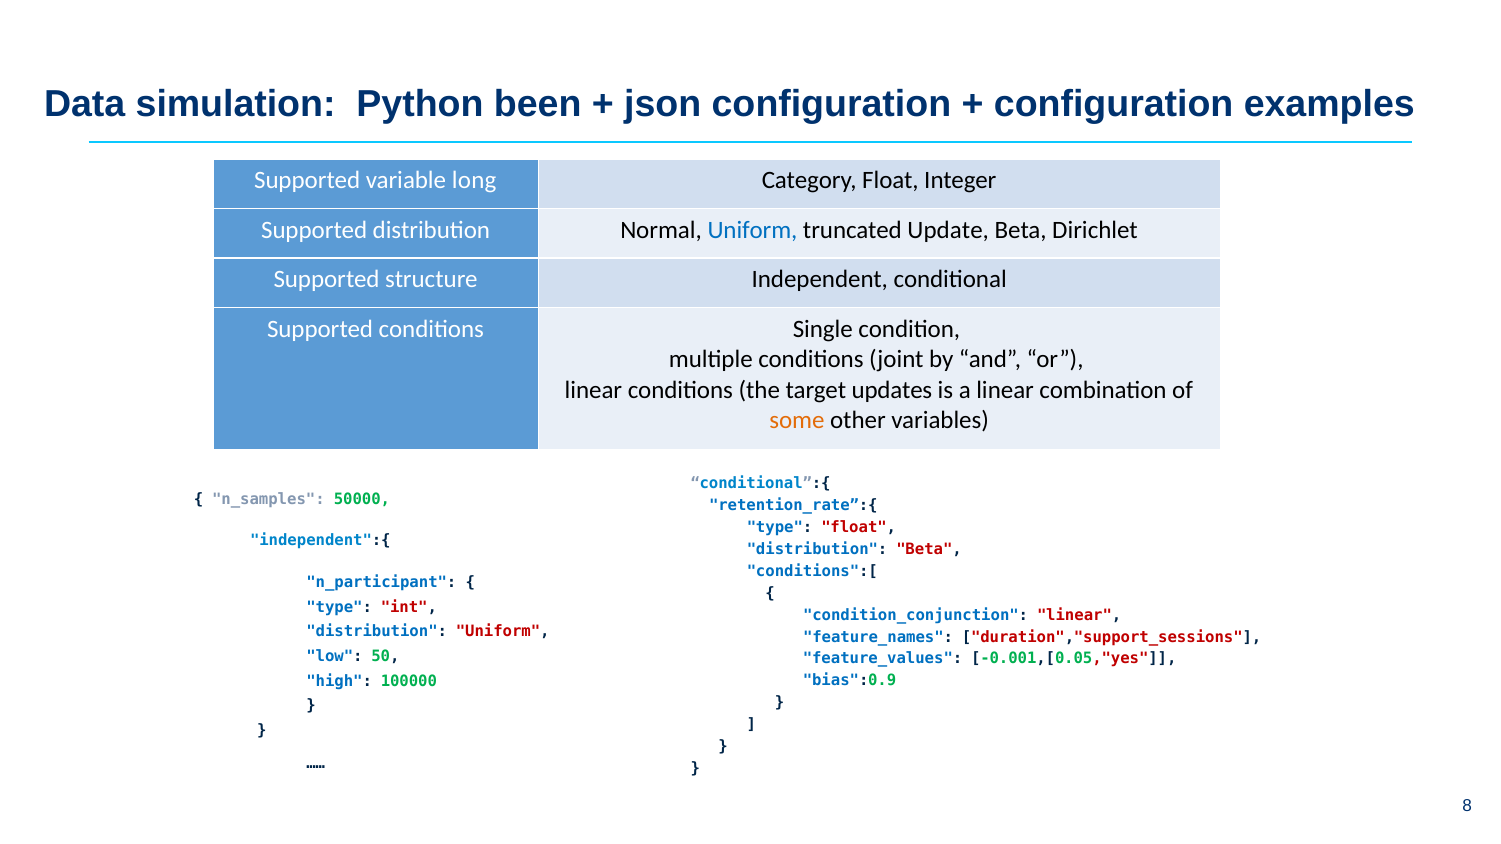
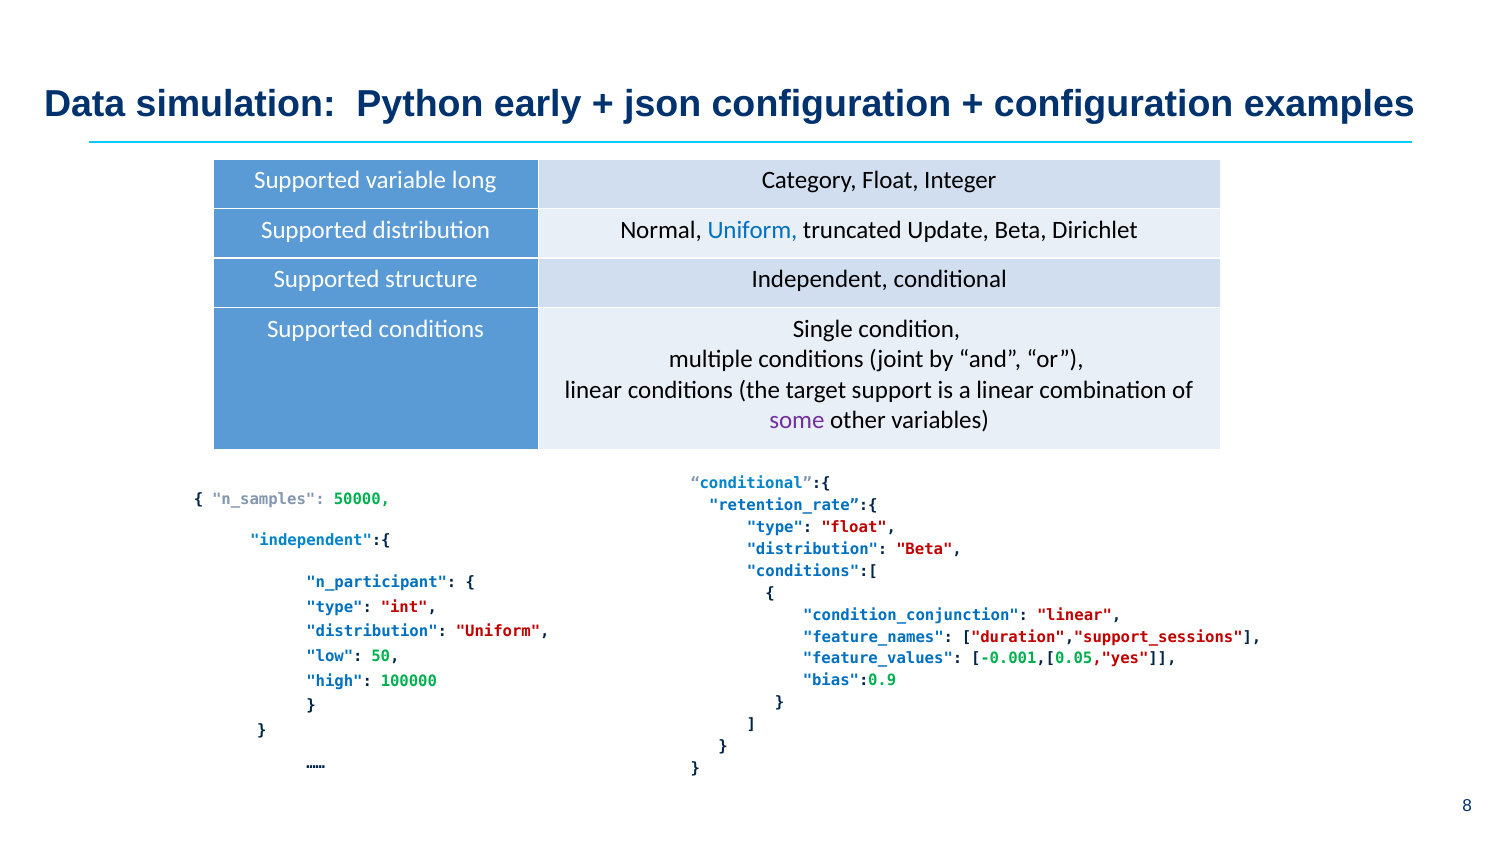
been: been -> early
updates: updates -> support
some colour: orange -> purple
